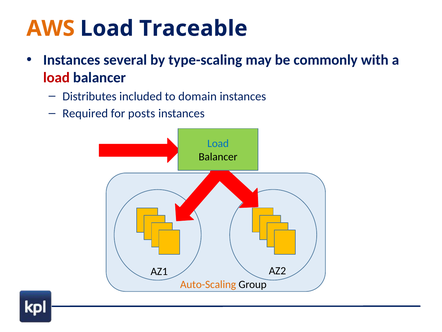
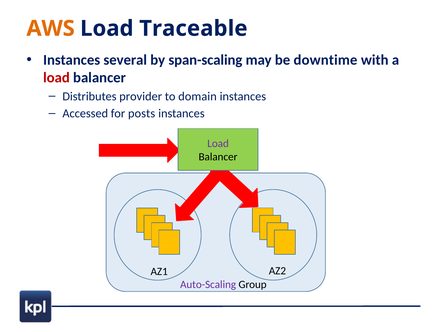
type-scaling: type-scaling -> span-scaling
commonly: commonly -> downtime
included: included -> provider
Required: Required -> Accessed
Load at (218, 143) colour: blue -> purple
Auto-Scaling colour: orange -> purple
